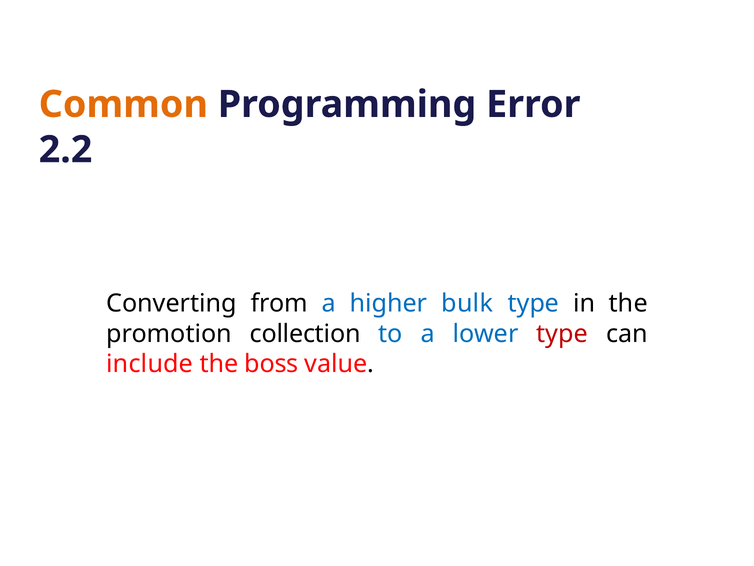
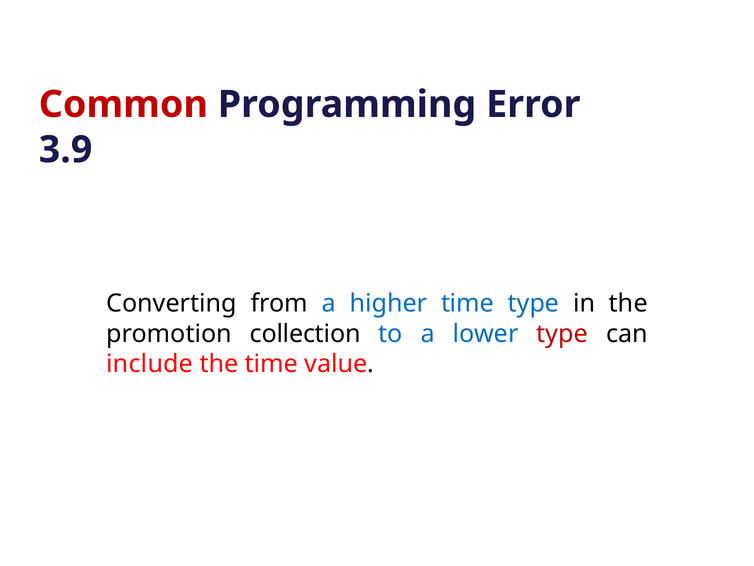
Common colour: orange -> red
2.2: 2.2 -> 3.9
higher bulk: bulk -> time
the boss: boss -> time
